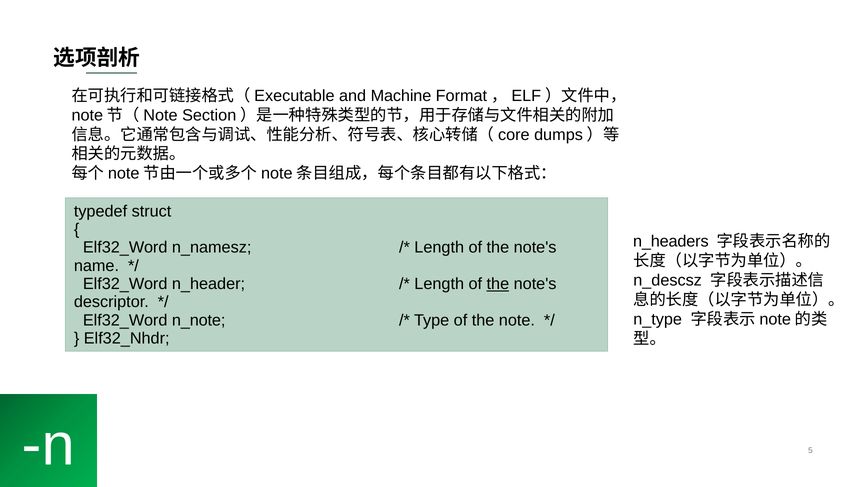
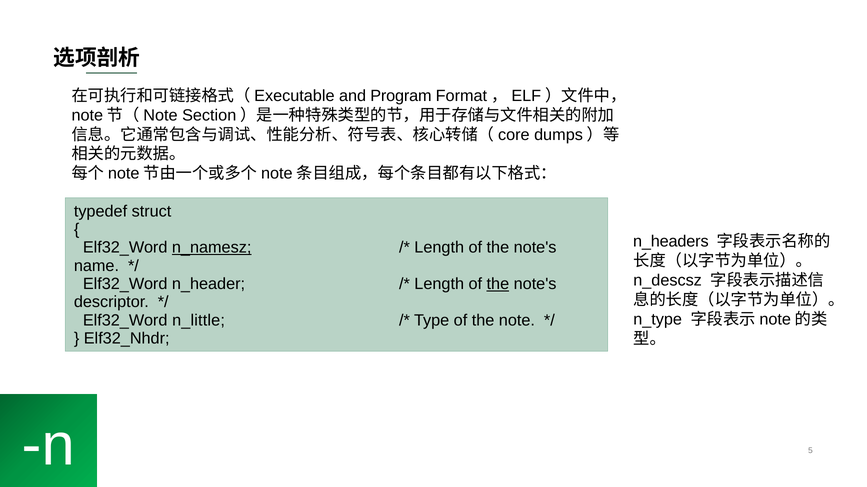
Machine: Machine -> Program
n_namesz underline: none -> present
n_note: n_note -> n_little
